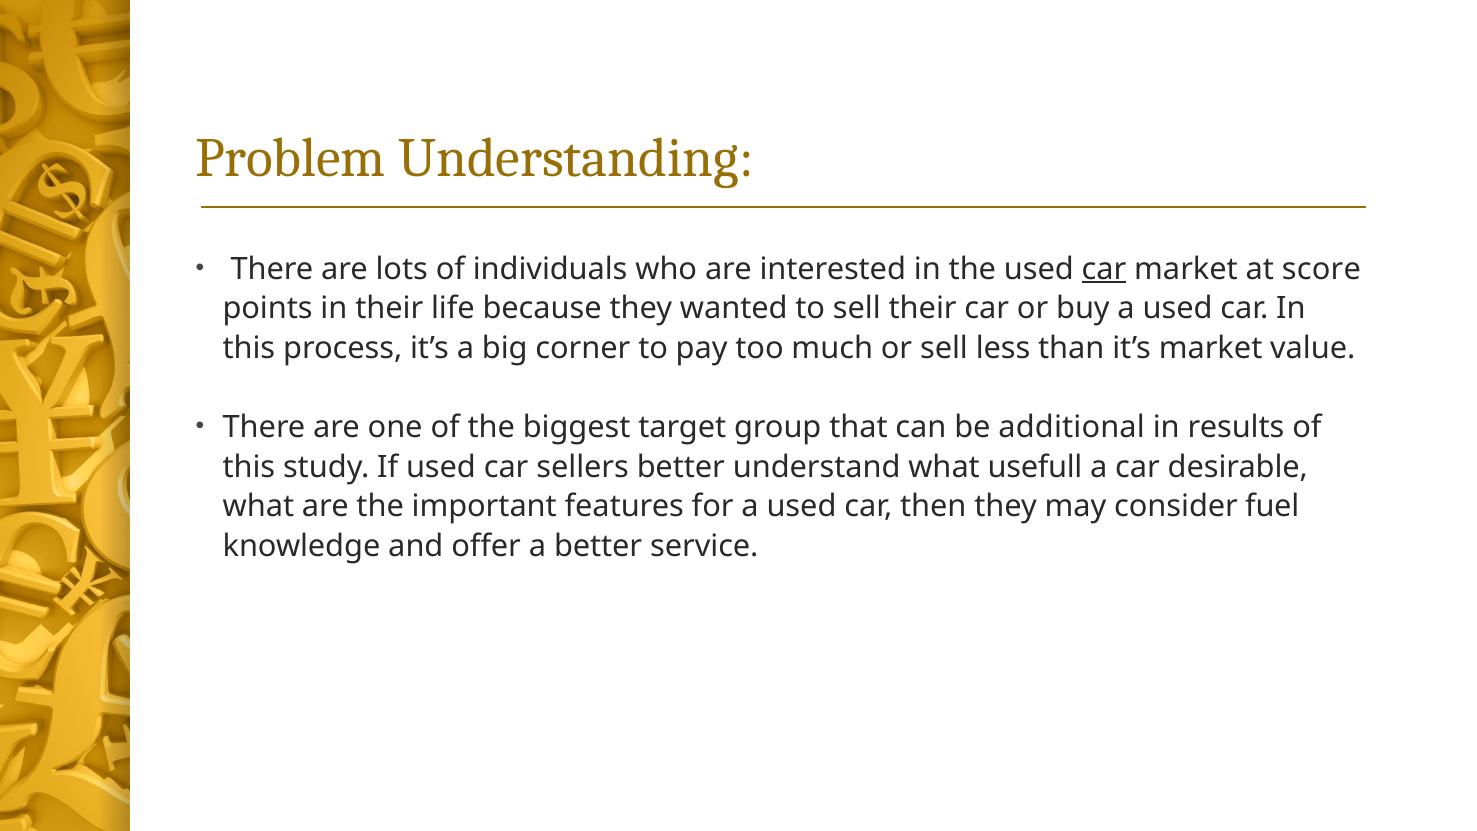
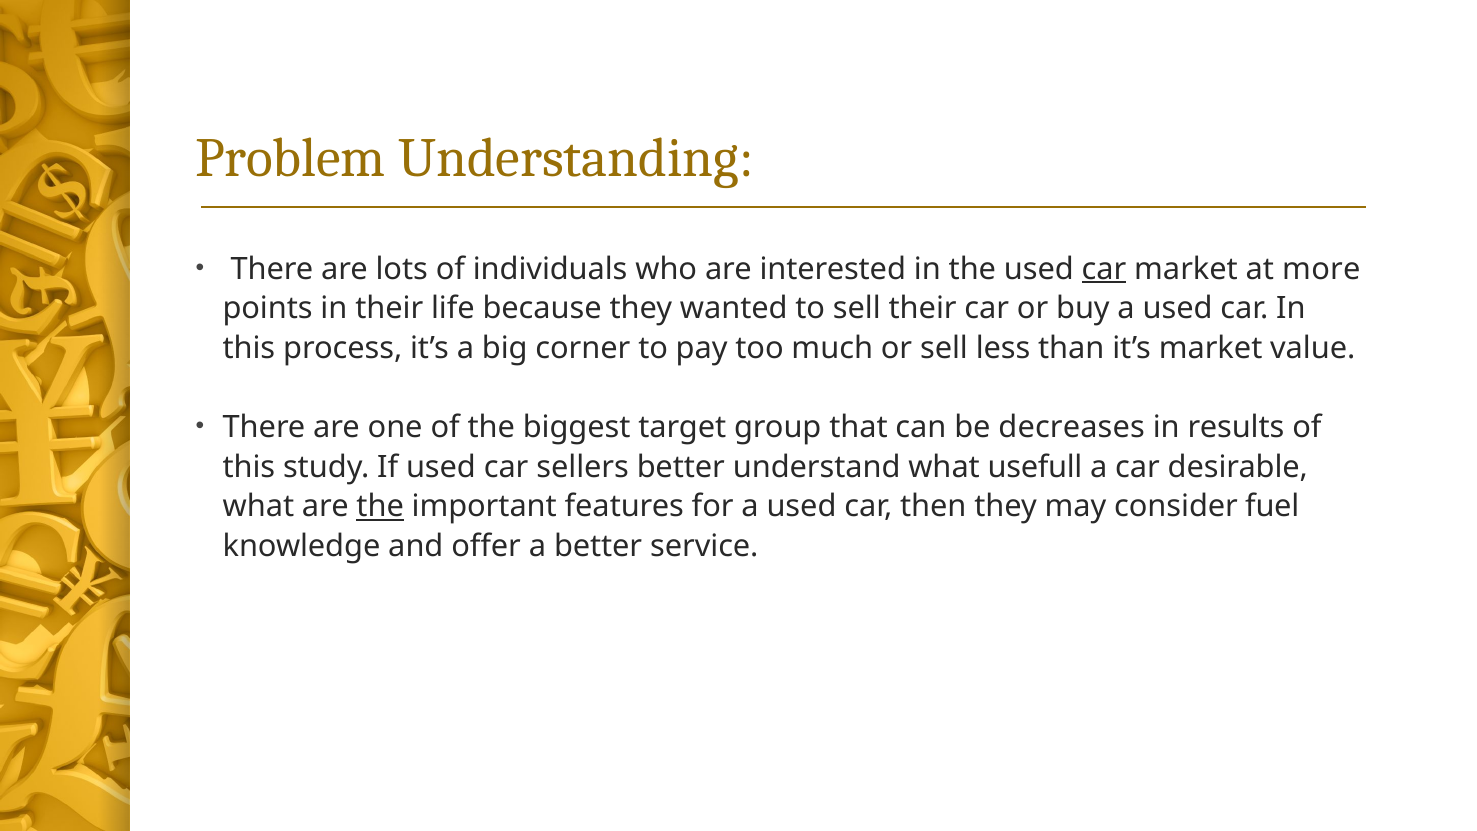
score: score -> more
additional: additional -> decreases
the at (380, 507) underline: none -> present
